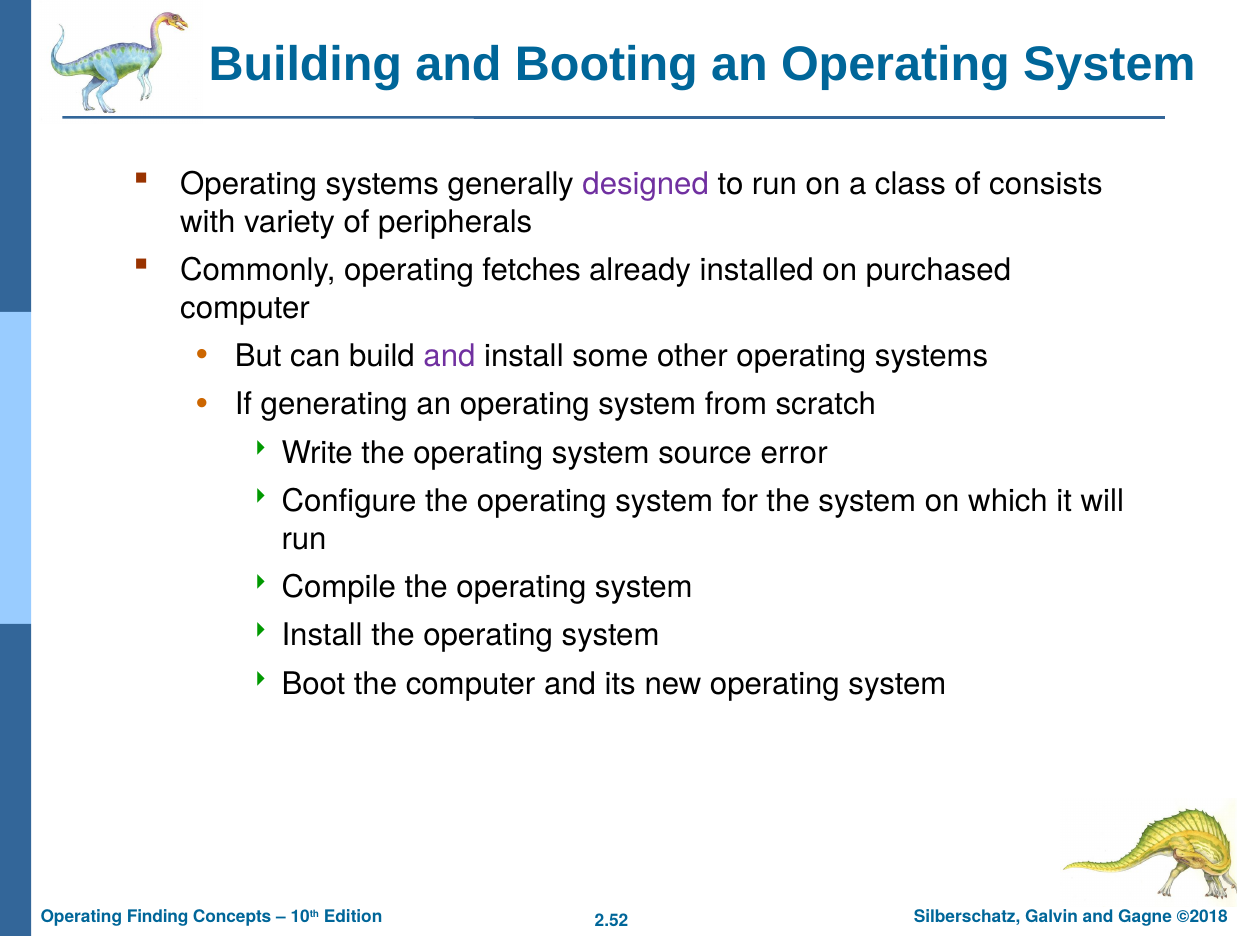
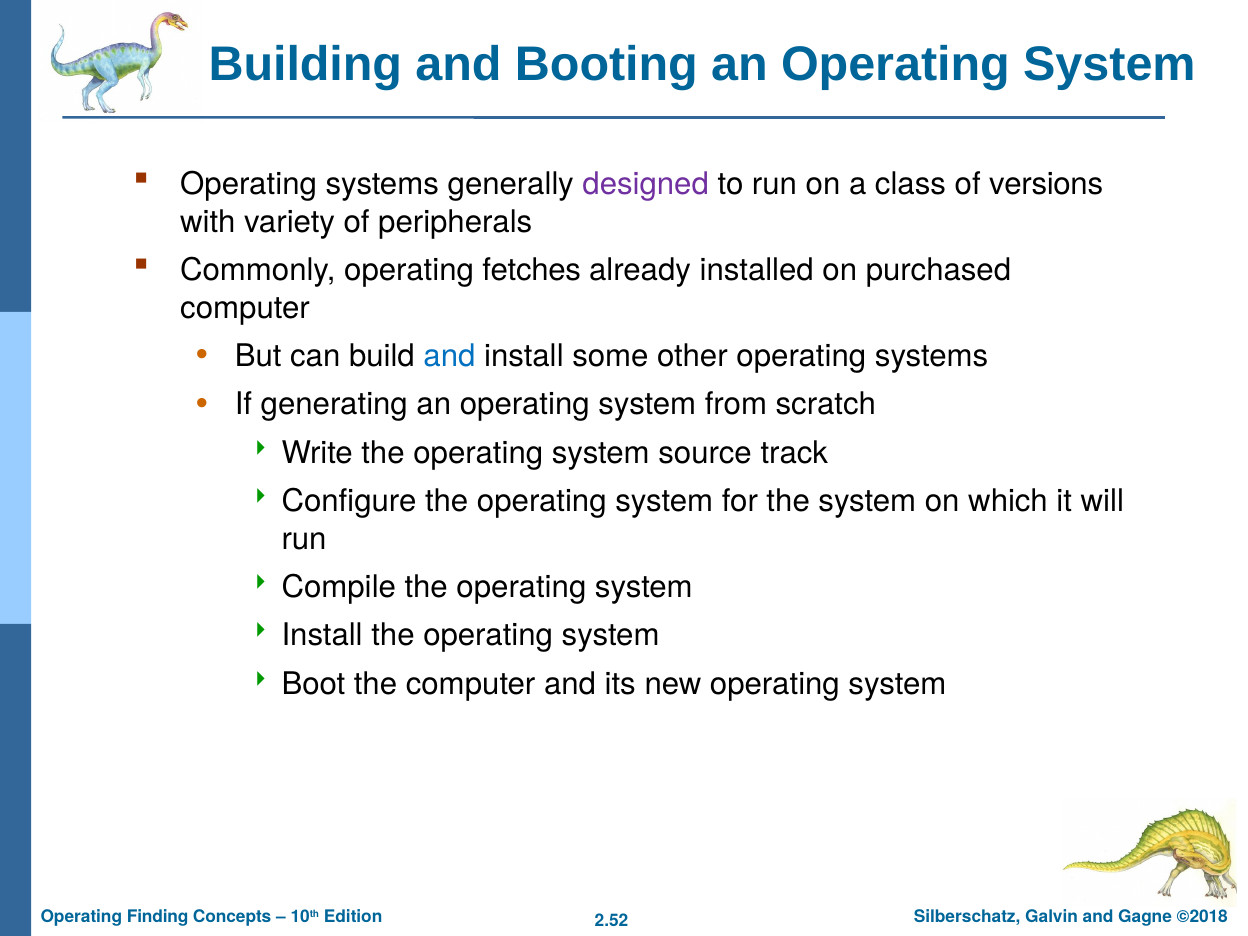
consists: consists -> versions
and at (449, 356) colour: purple -> blue
error: error -> track
